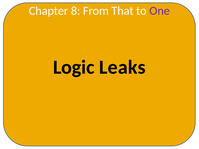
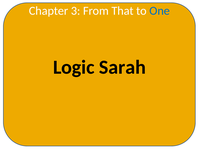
8: 8 -> 3
One colour: purple -> blue
Leaks: Leaks -> Sarah
